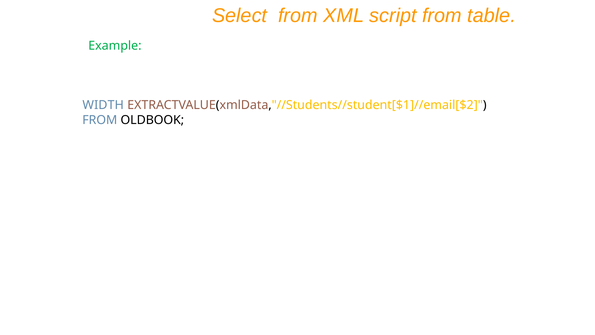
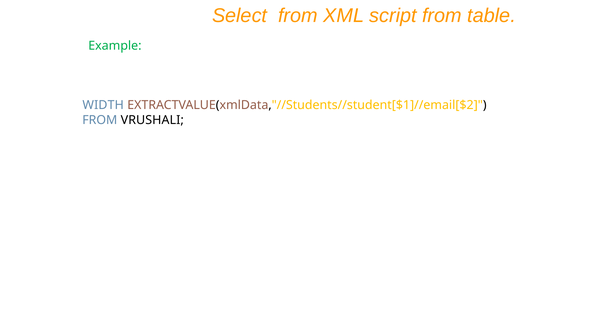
OLDBOOK: OLDBOOK -> VRUSHALI
